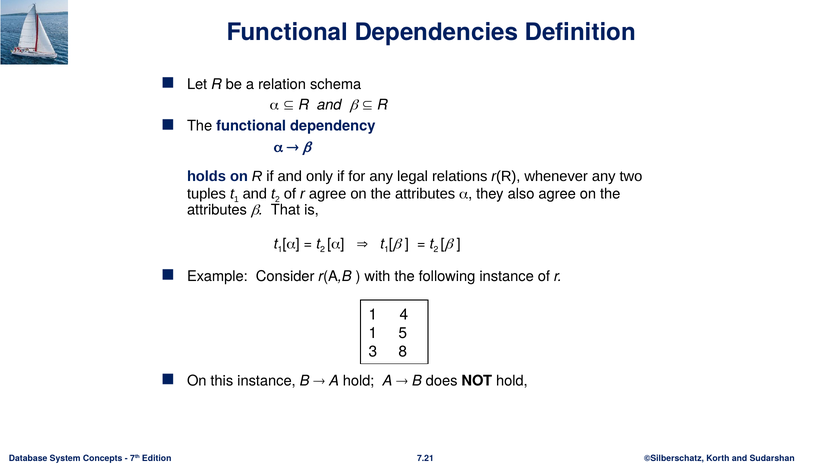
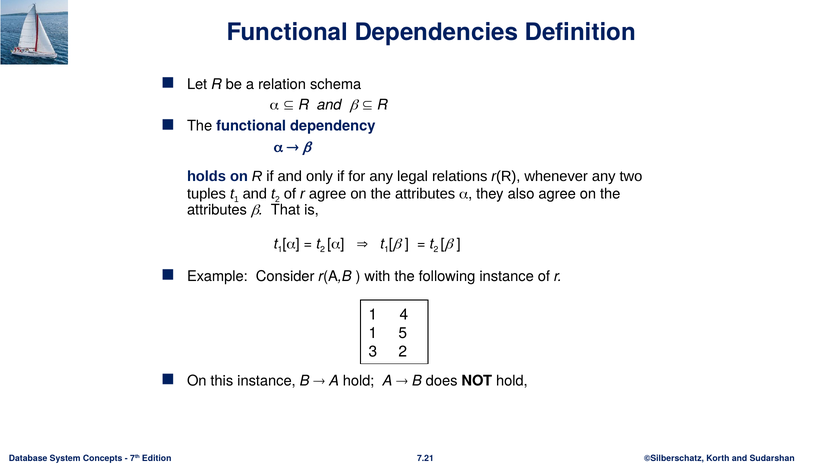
3 8: 8 -> 2
